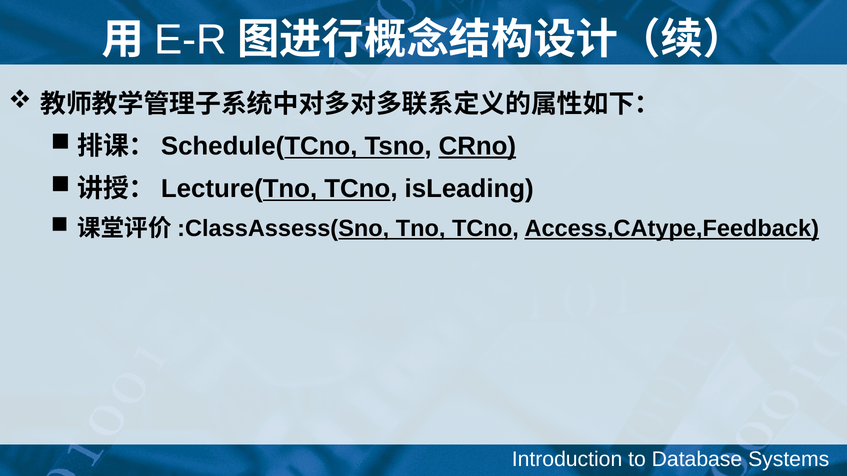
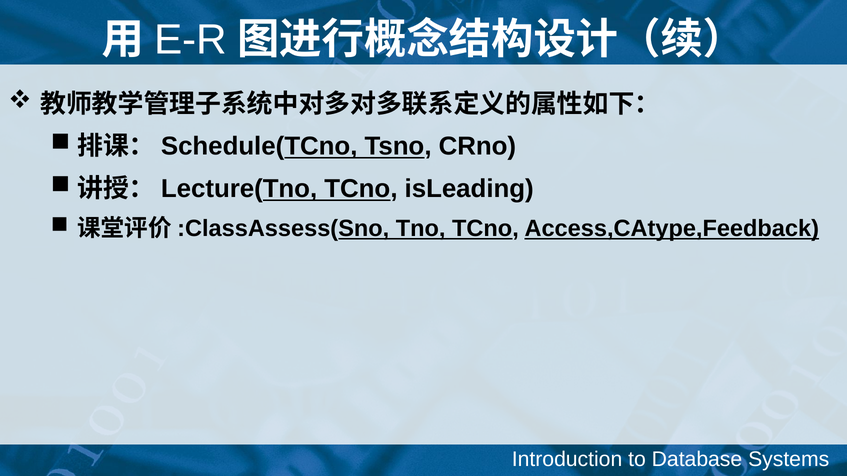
CRno underline: present -> none
